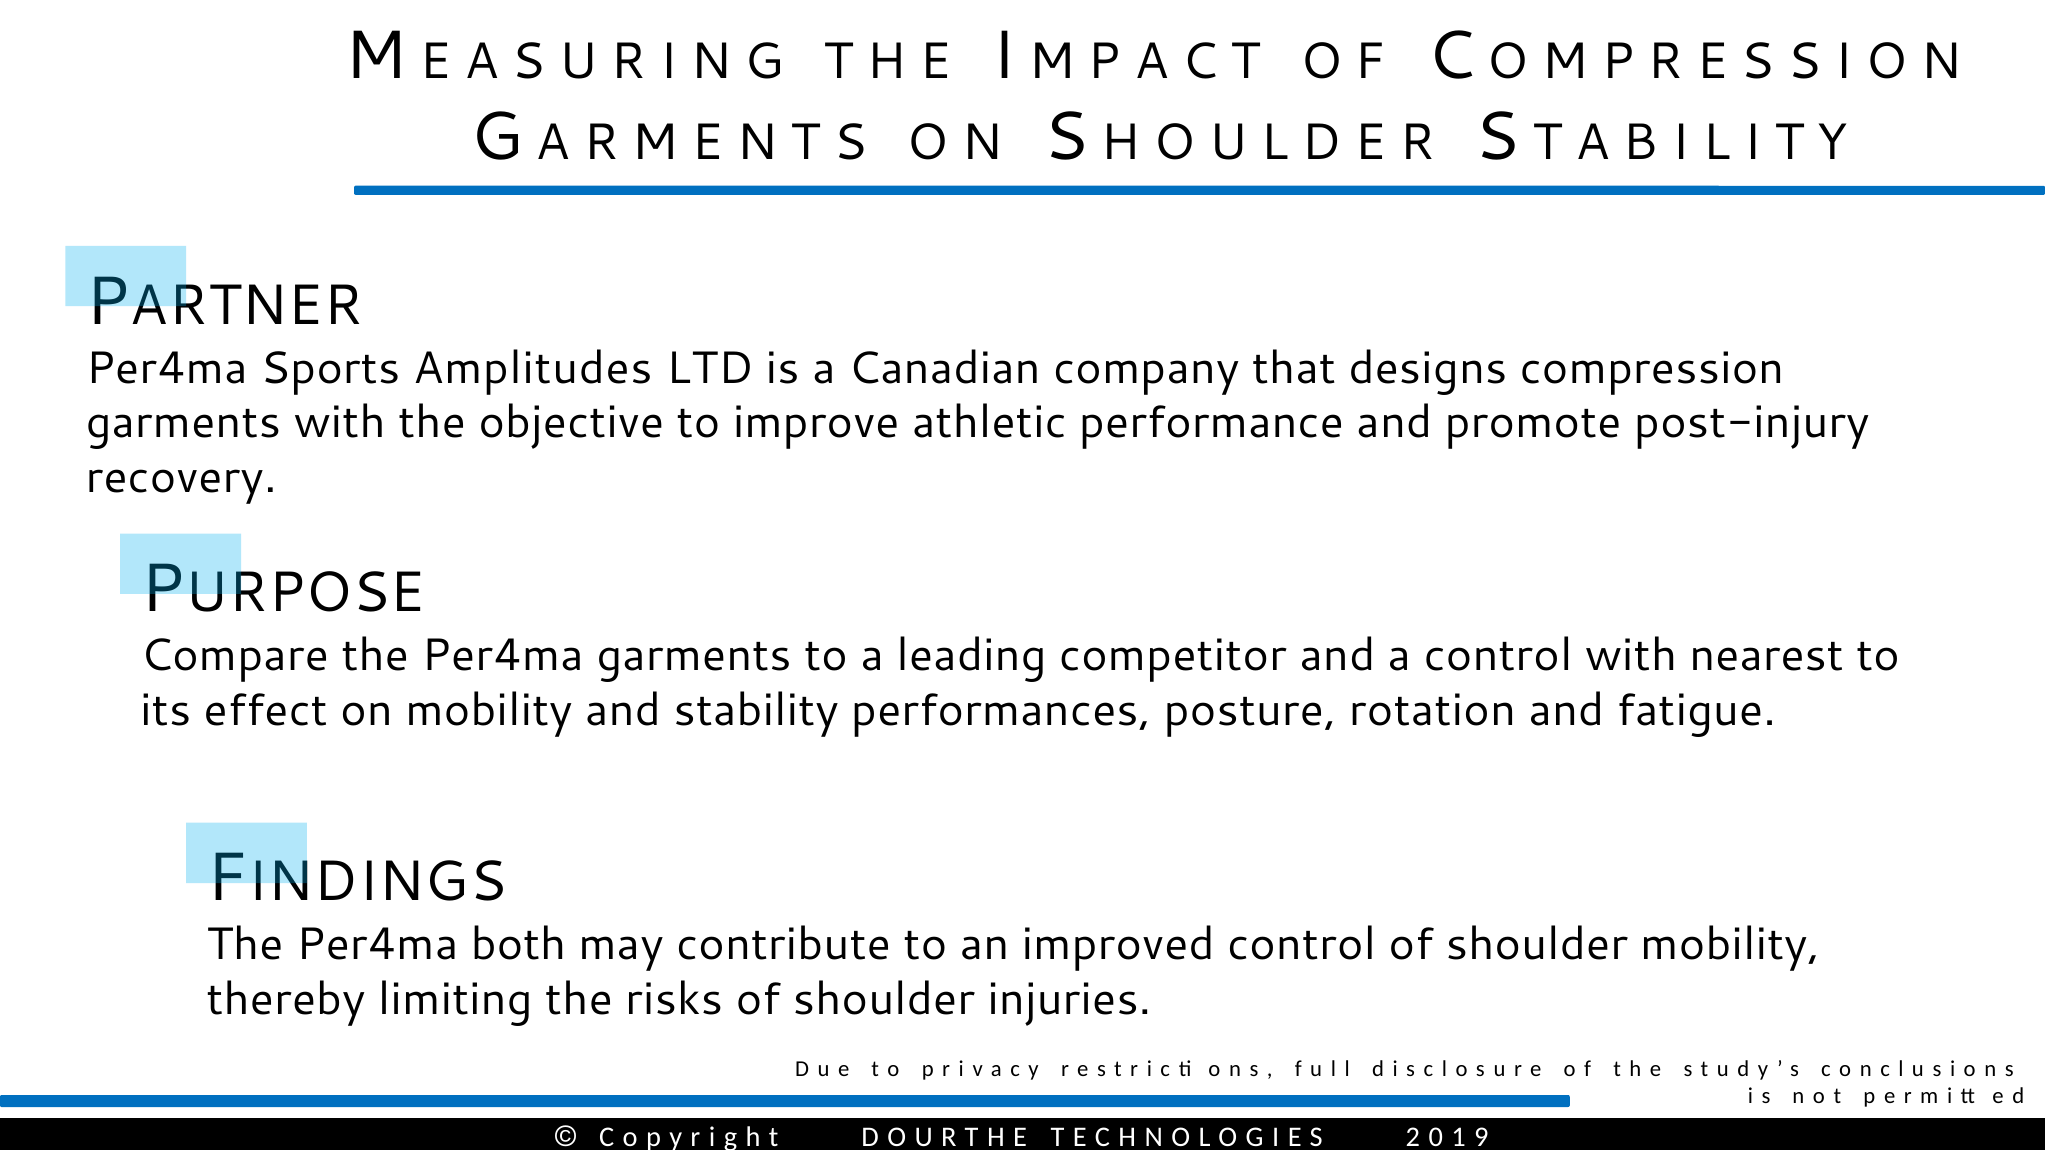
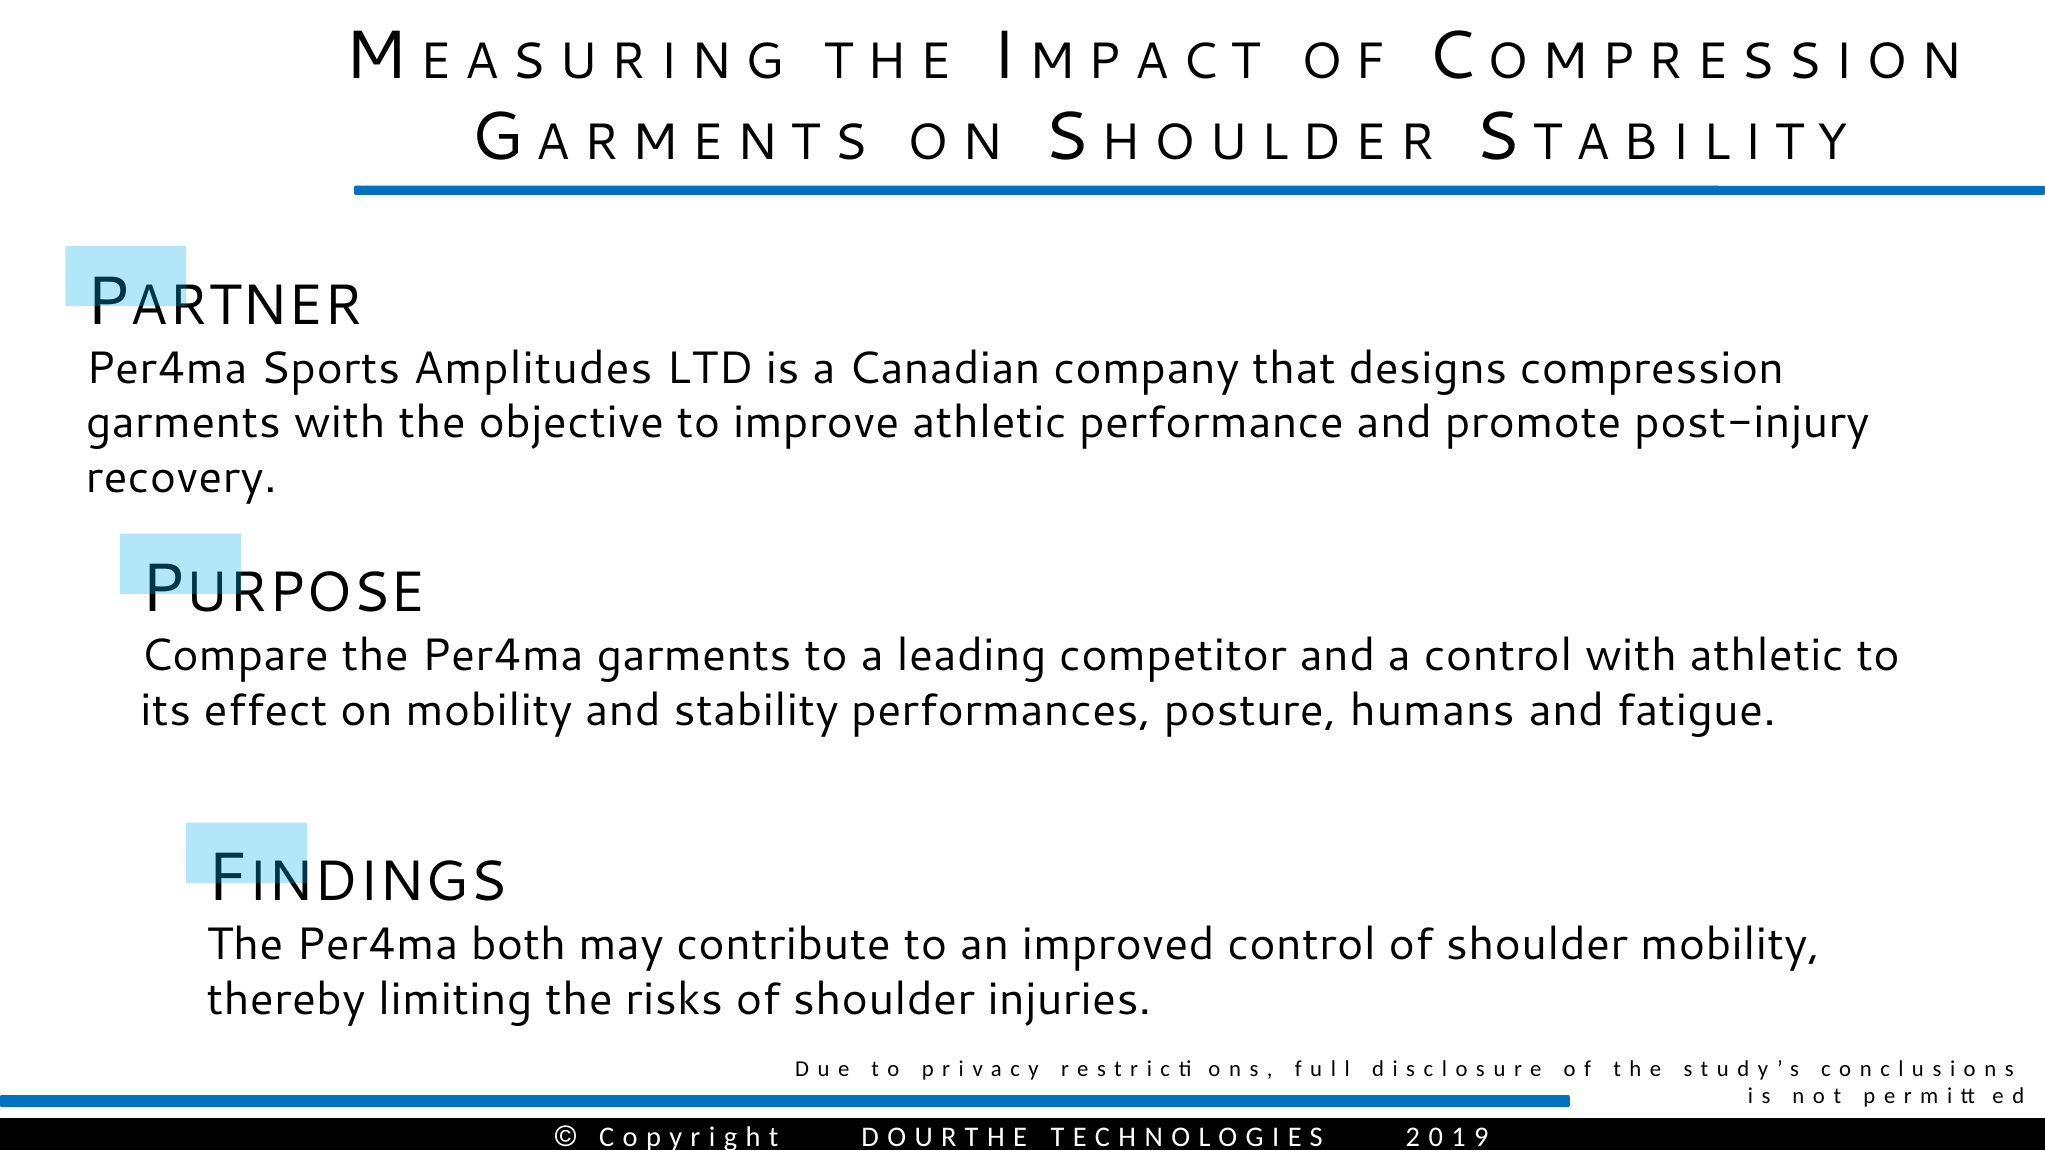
with nearest: nearest -> athletic
rotation: rotation -> humans
